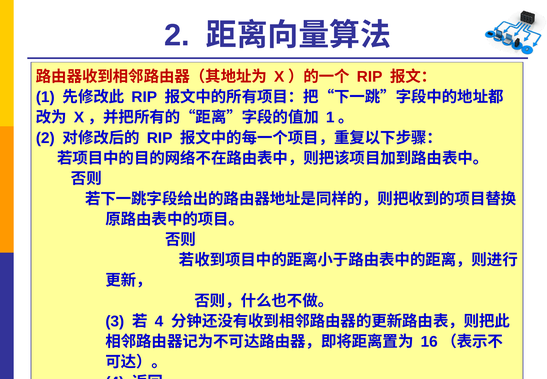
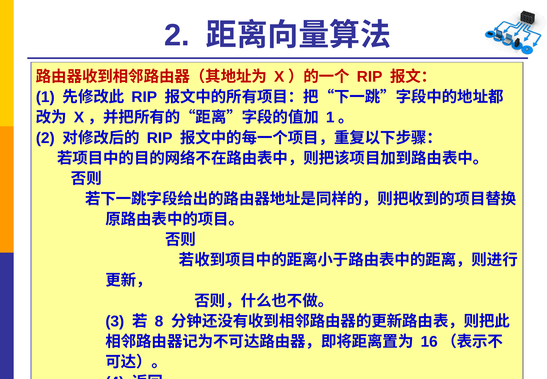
4 at (159, 321): 4 -> 8
